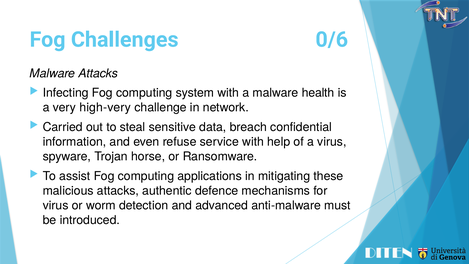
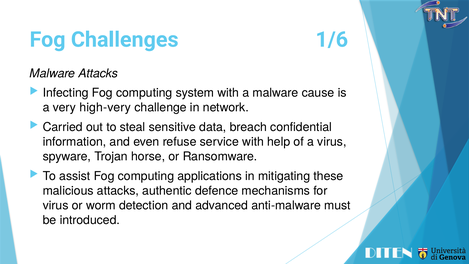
0/6: 0/6 -> 1/6
health: health -> cause
